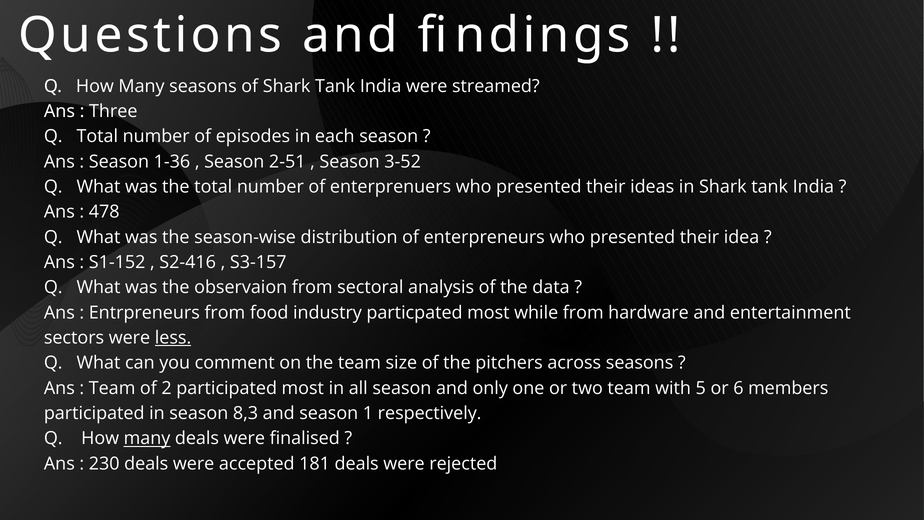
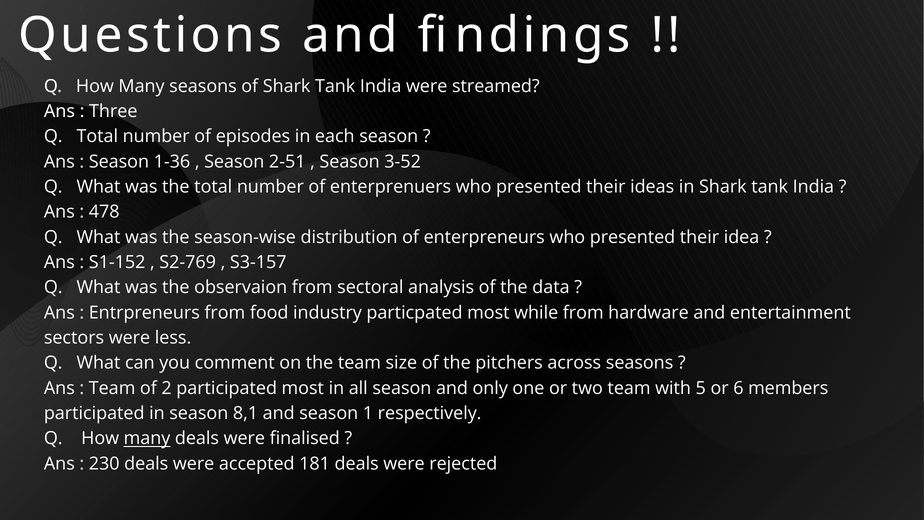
S2-416: S2-416 -> S2-769
less underline: present -> none
8,3: 8,3 -> 8,1
